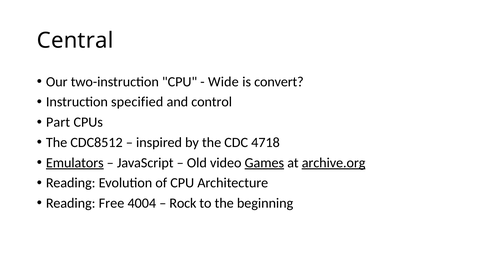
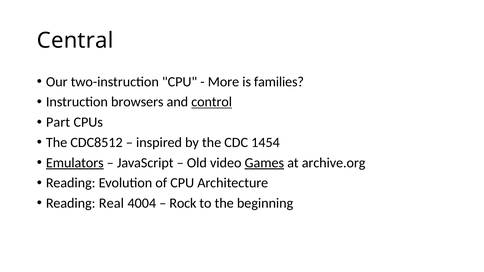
Wide: Wide -> More
convert: convert -> families
specified: specified -> browsers
control underline: none -> present
4718: 4718 -> 1454
archive.org underline: present -> none
Free: Free -> Real
